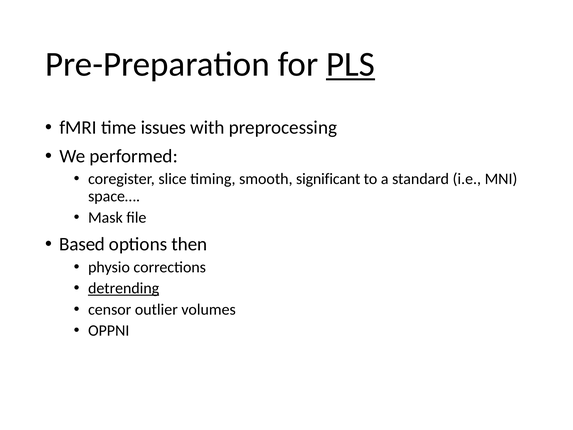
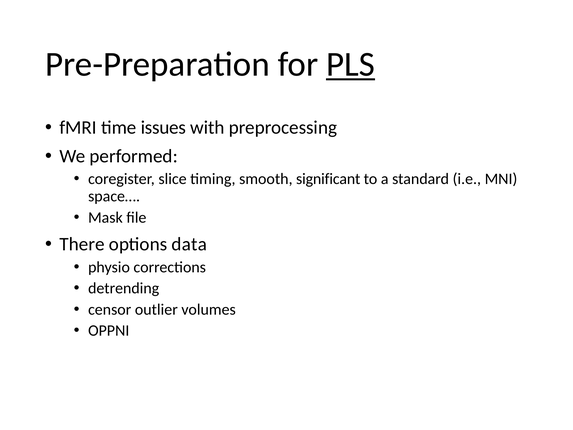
Based: Based -> There
then: then -> data
detrending underline: present -> none
